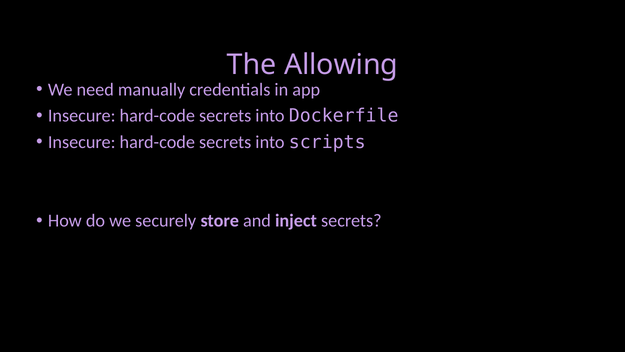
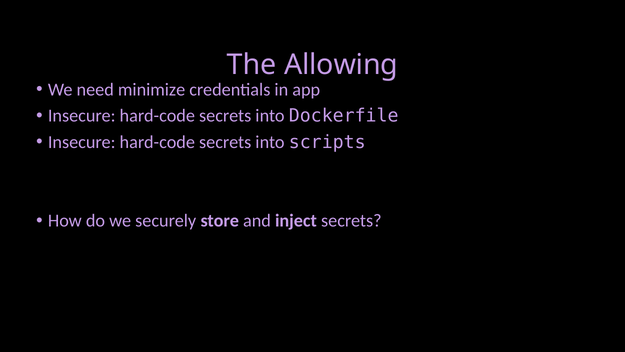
manually: manually -> minimize
